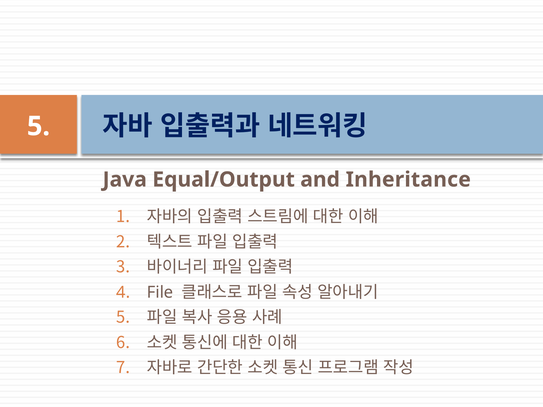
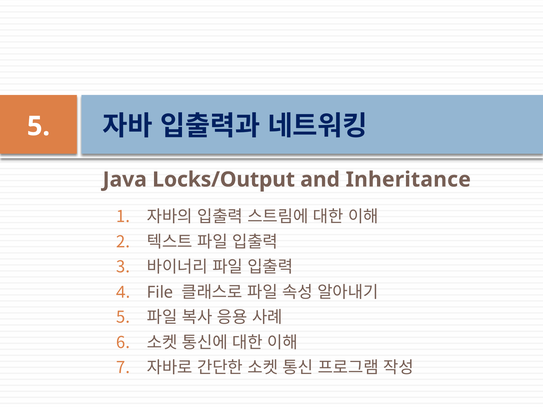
Equal/Output: Equal/Output -> Locks/Output
